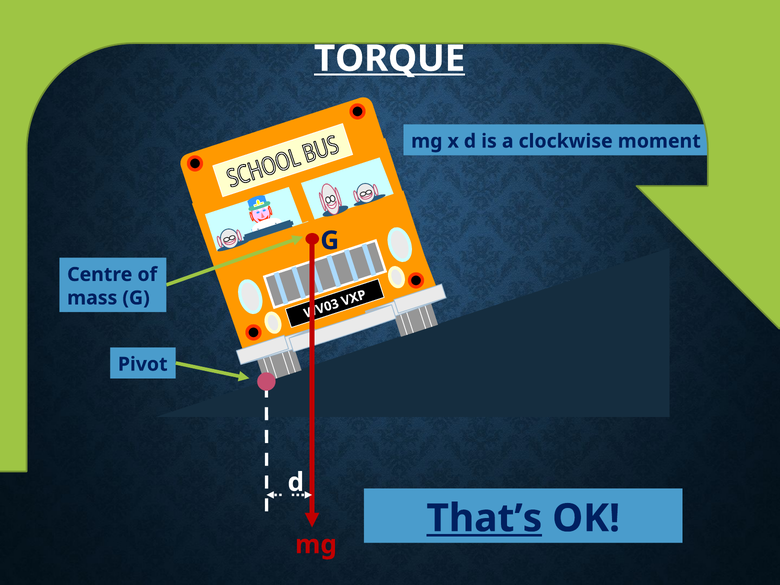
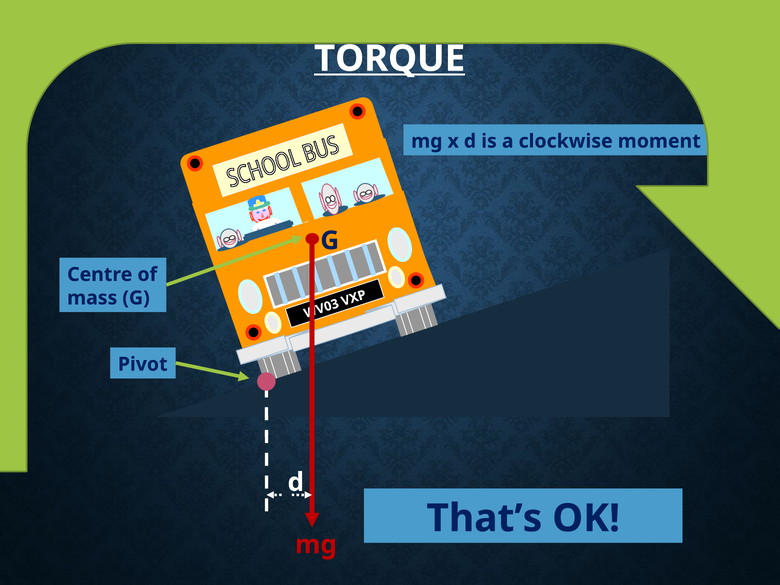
That’s underline: present -> none
